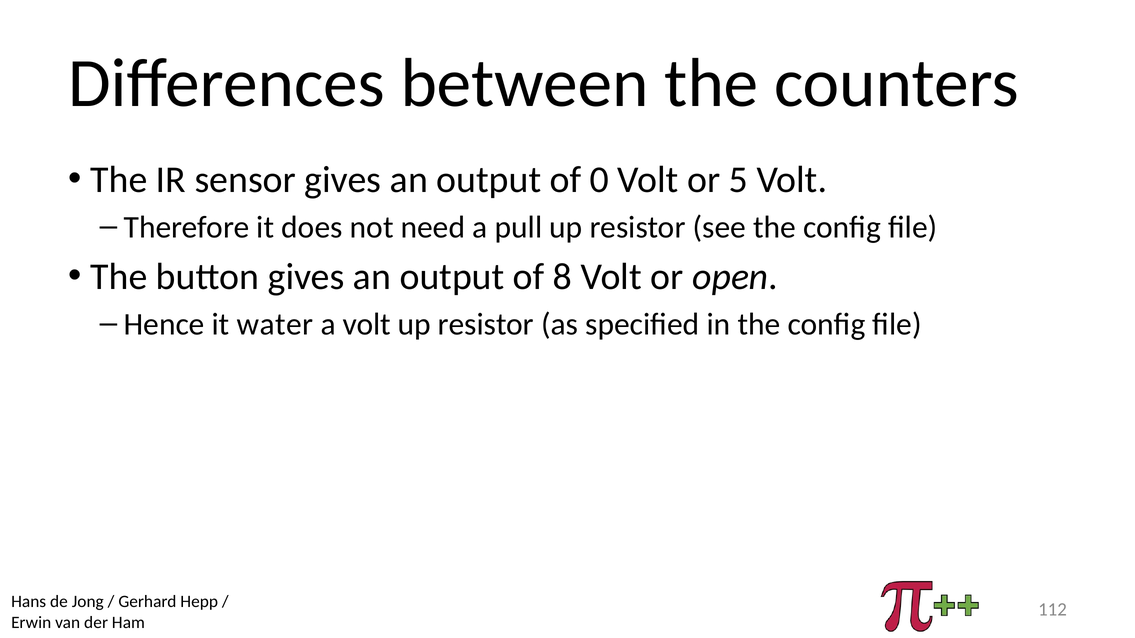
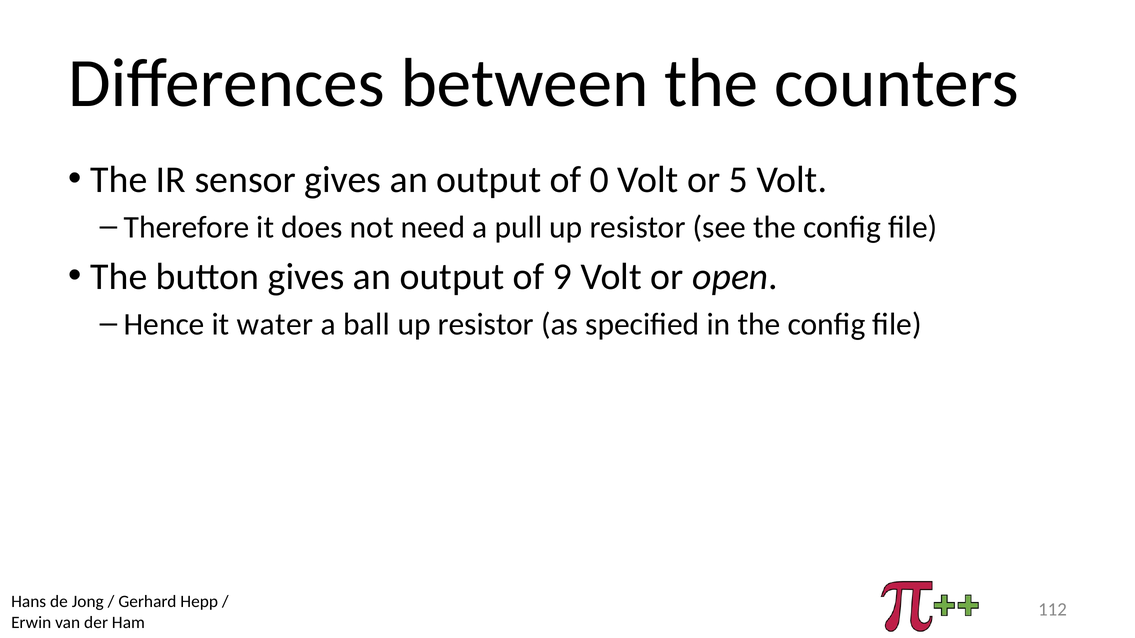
8: 8 -> 9
a volt: volt -> ball
